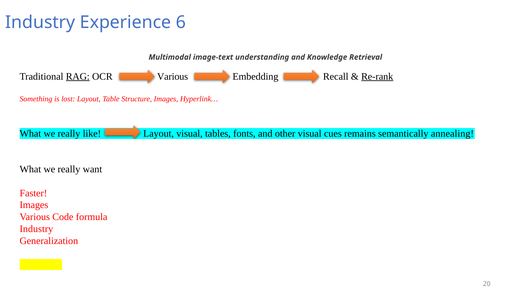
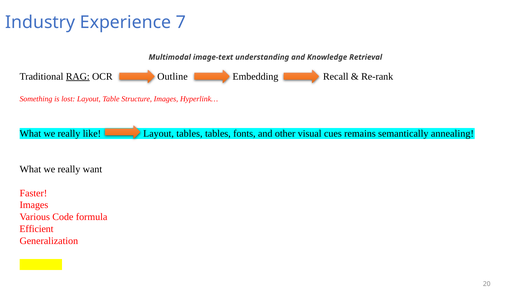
6: 6 -> 7
OCR Various: Various -> Outline
Re-rank underline: present -> none
Layout visual: visual -> tables
Industry at (36, 229): Industry -> Efficient
